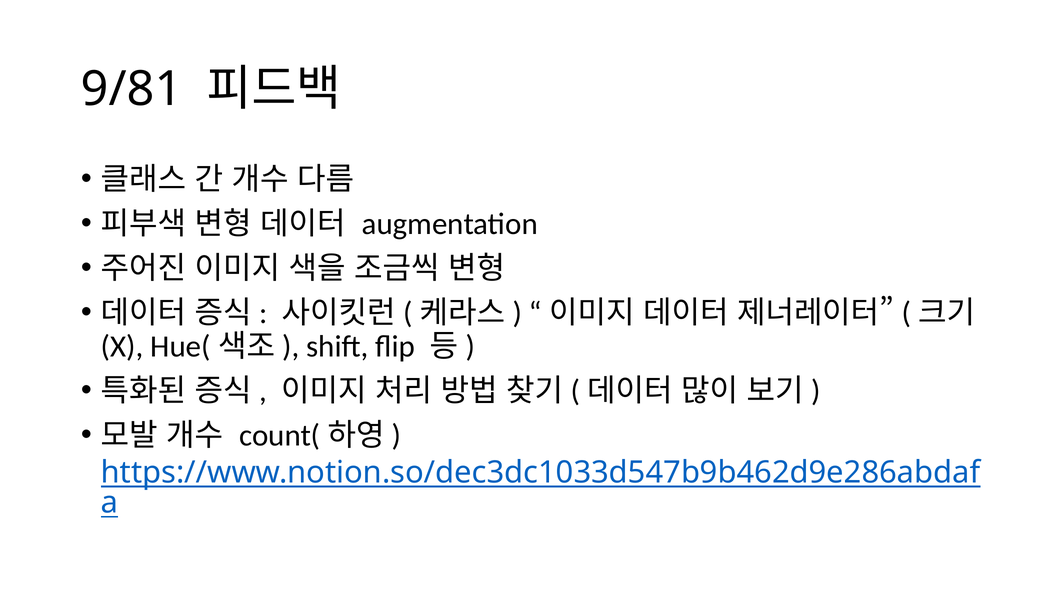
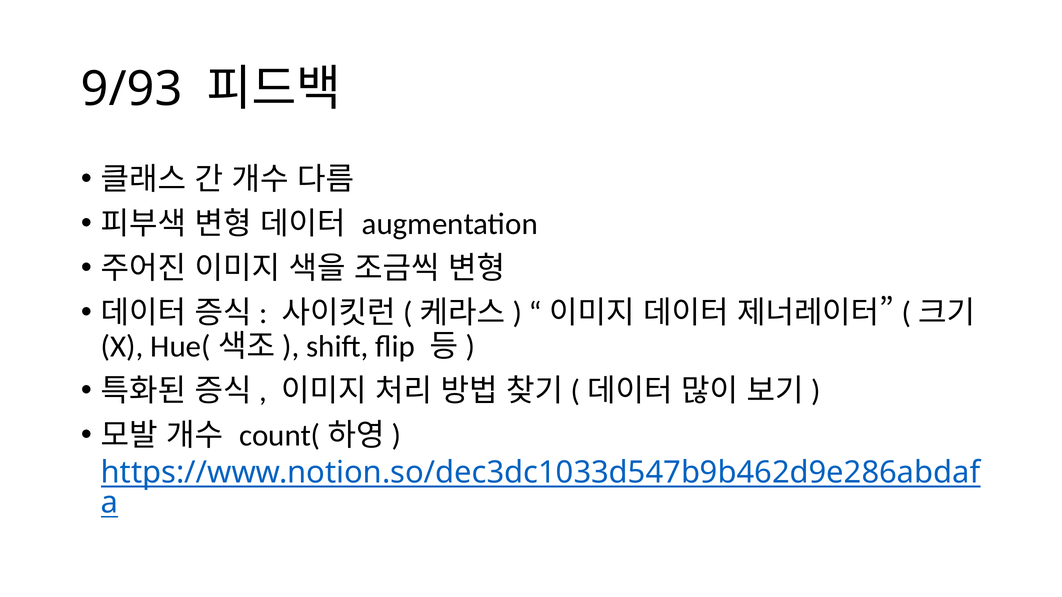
9/81: 9/81 -> 9/93
